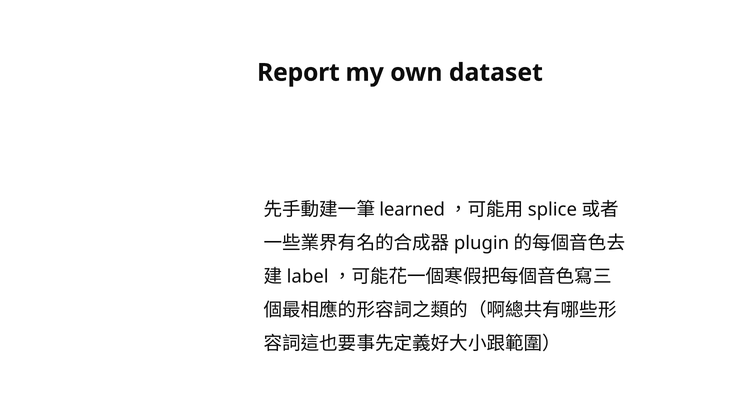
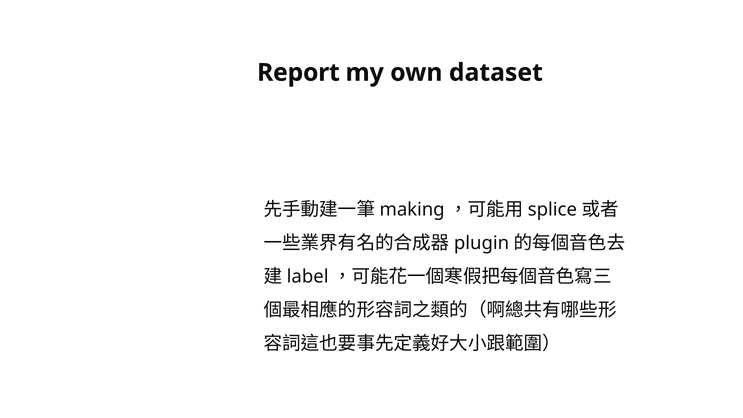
learned: learned -> making
